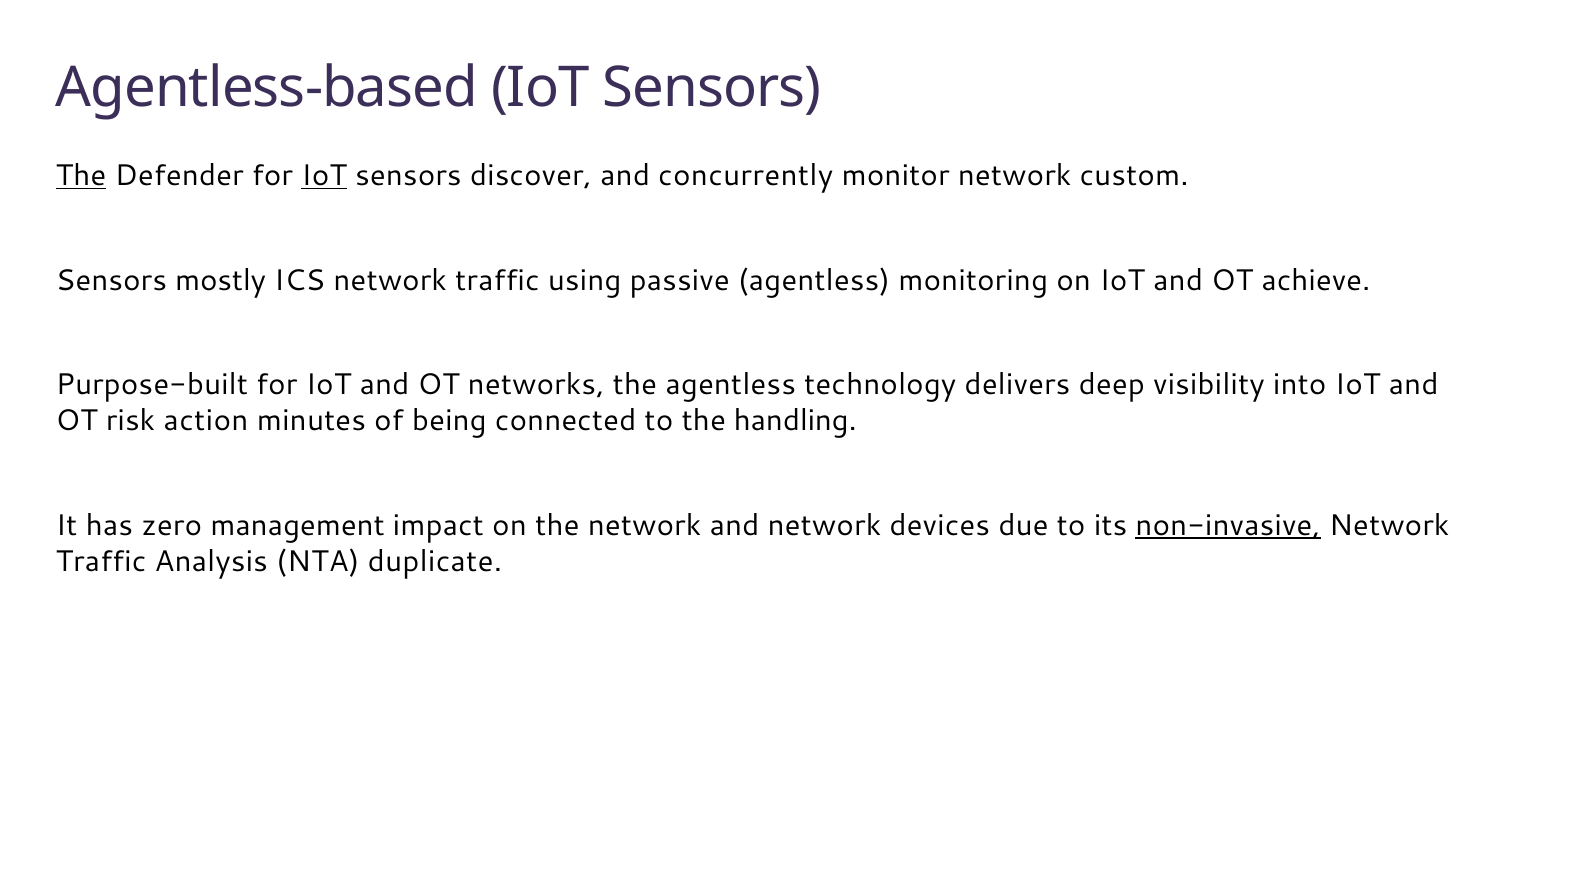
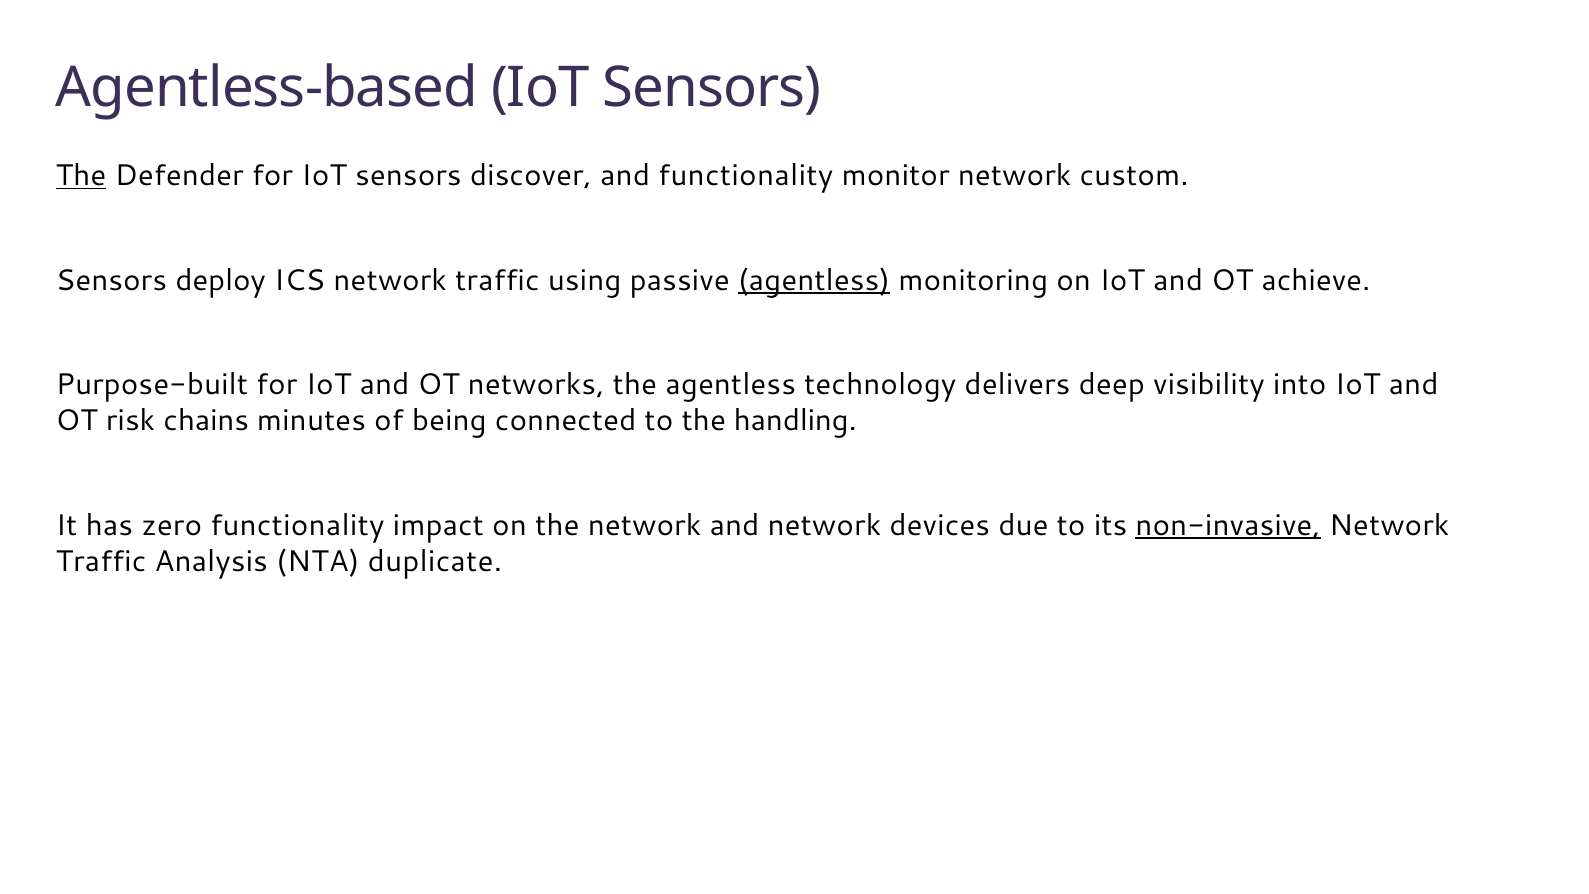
IoT at (324, 176) underline: present -> none
and concurrently: concurrently -> functionality
mostly: mostly -> deploy
agentless at (814, 280) underline: none -> present
action: action -> chains
zero management: management -> functionality
